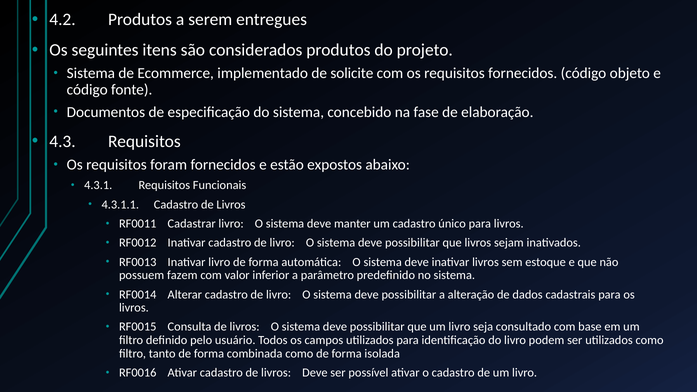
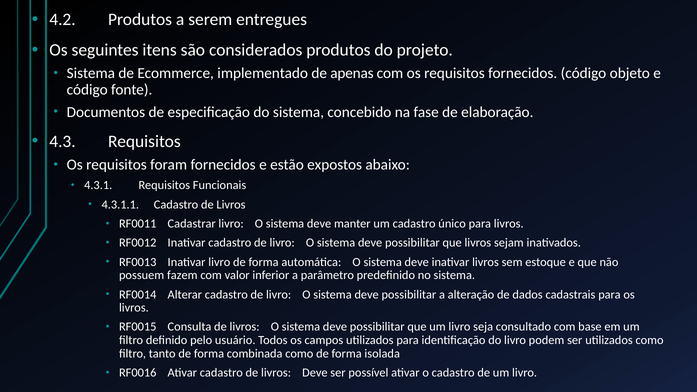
solicite: solicite -> apenas
